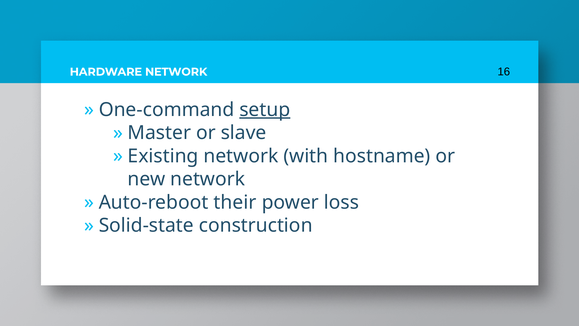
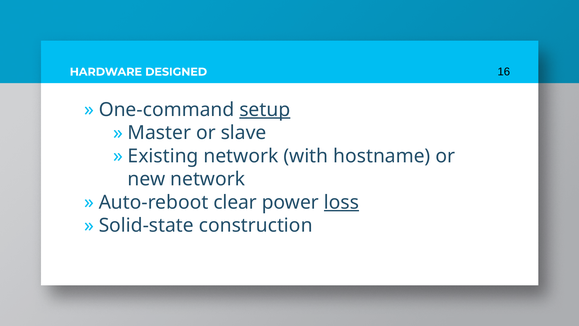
HARDWARE NETWORK: NETWORK -> DESIGNED
their: their -> clear
loss underline: none -> present
